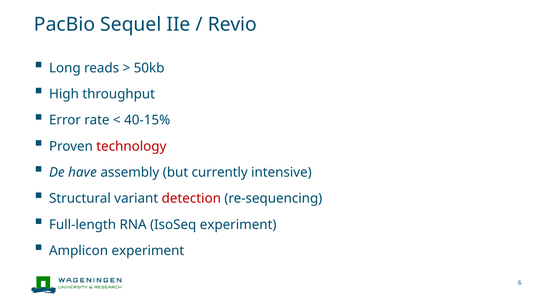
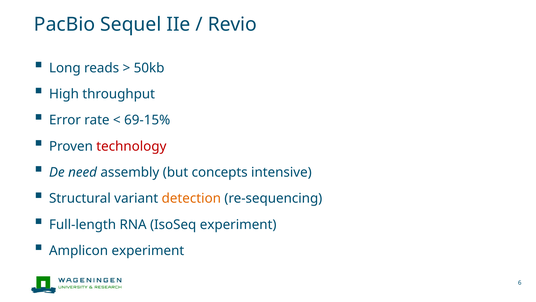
40-15%: 40-15% -> 69-15%
have: have -> need
currently: currently -> concepts
detection colour: red -> orange
